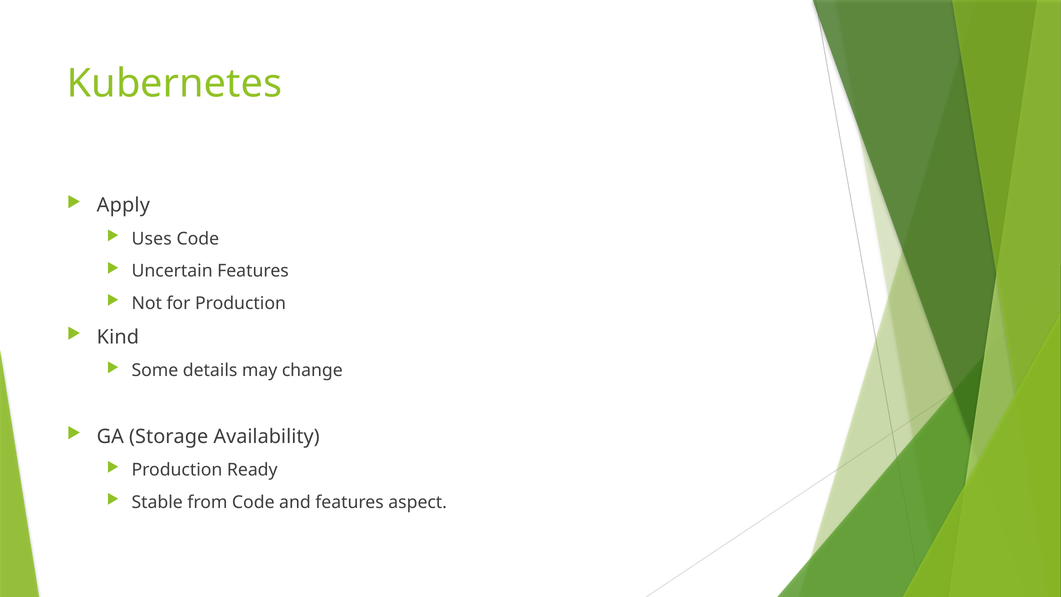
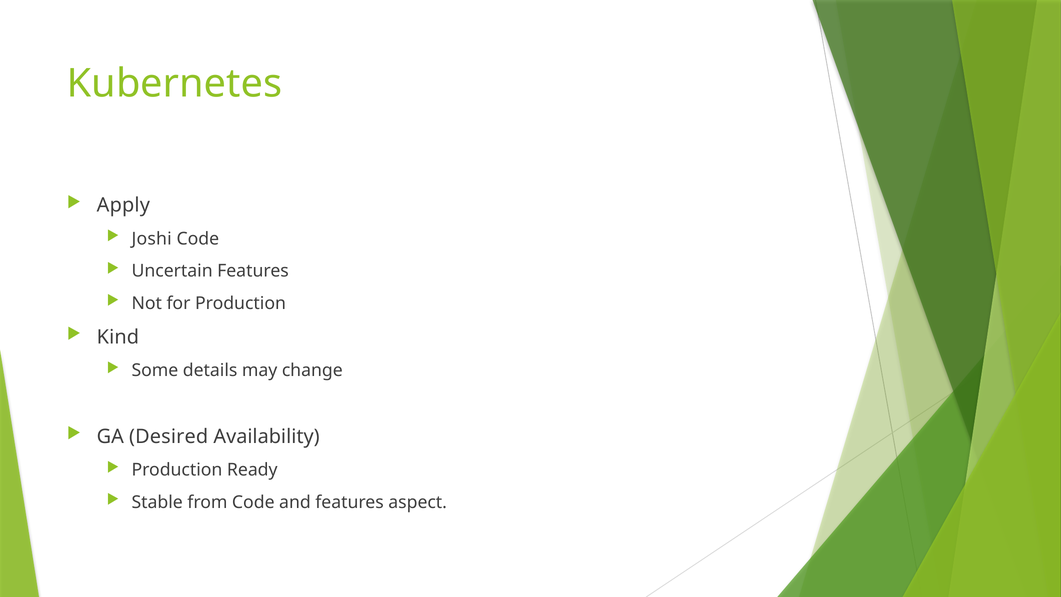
Uses: Uses -> Joshi
Storage: Storage -> Desired
